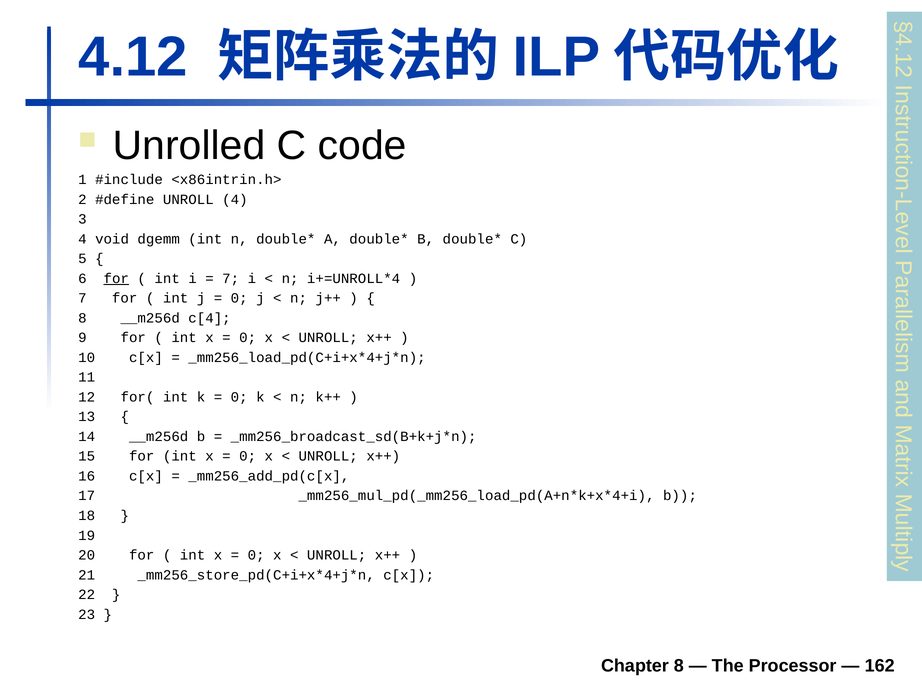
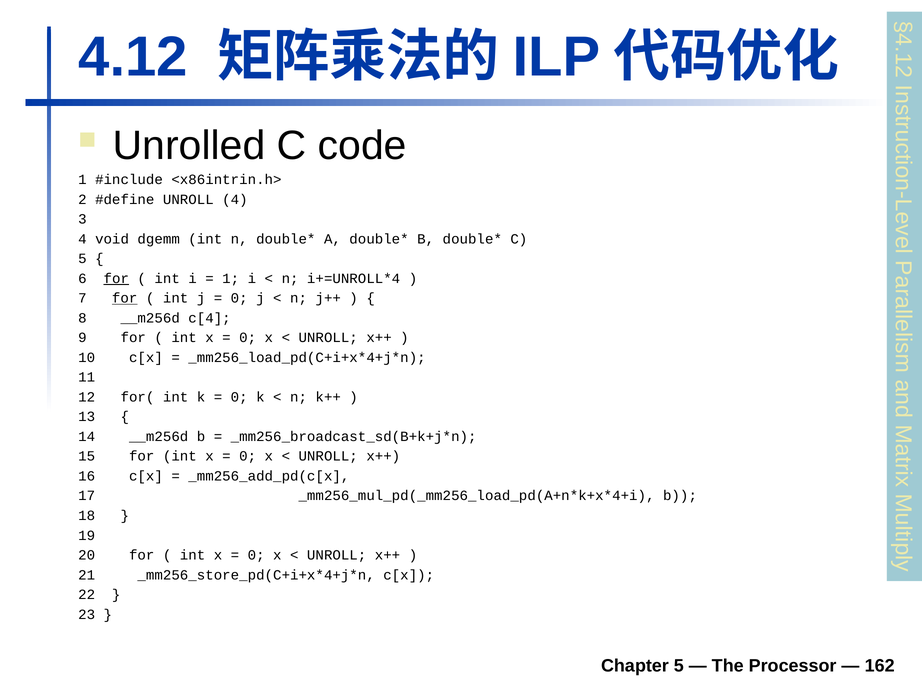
7 at (231, 278): 7 -> 1
for at (125, 298) underline: none -> present
Chapter 8: 8 -> 5
